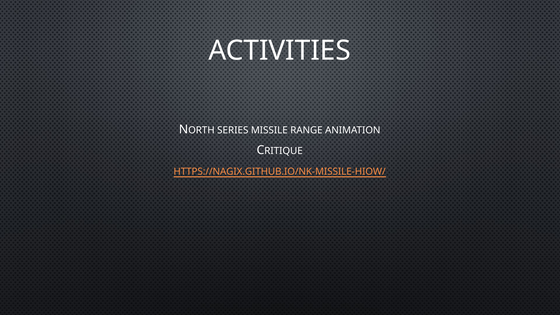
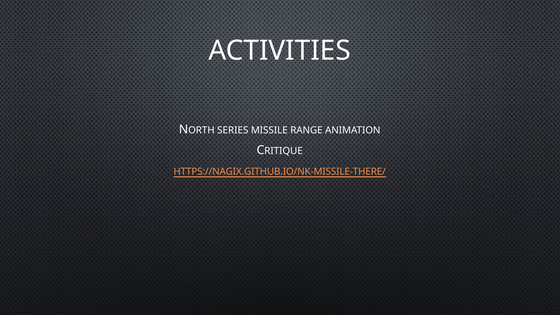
HTTPS://NAGIX.GITHUB.IO/NK-MISSILE-HIOW/: HTTPS://NAGIX.GITHUB.IO/NK-MISSILE-HIOW/ -> HTTPS://NAGIX.GITHUB.IO/NK-MISSILE-THERE/
